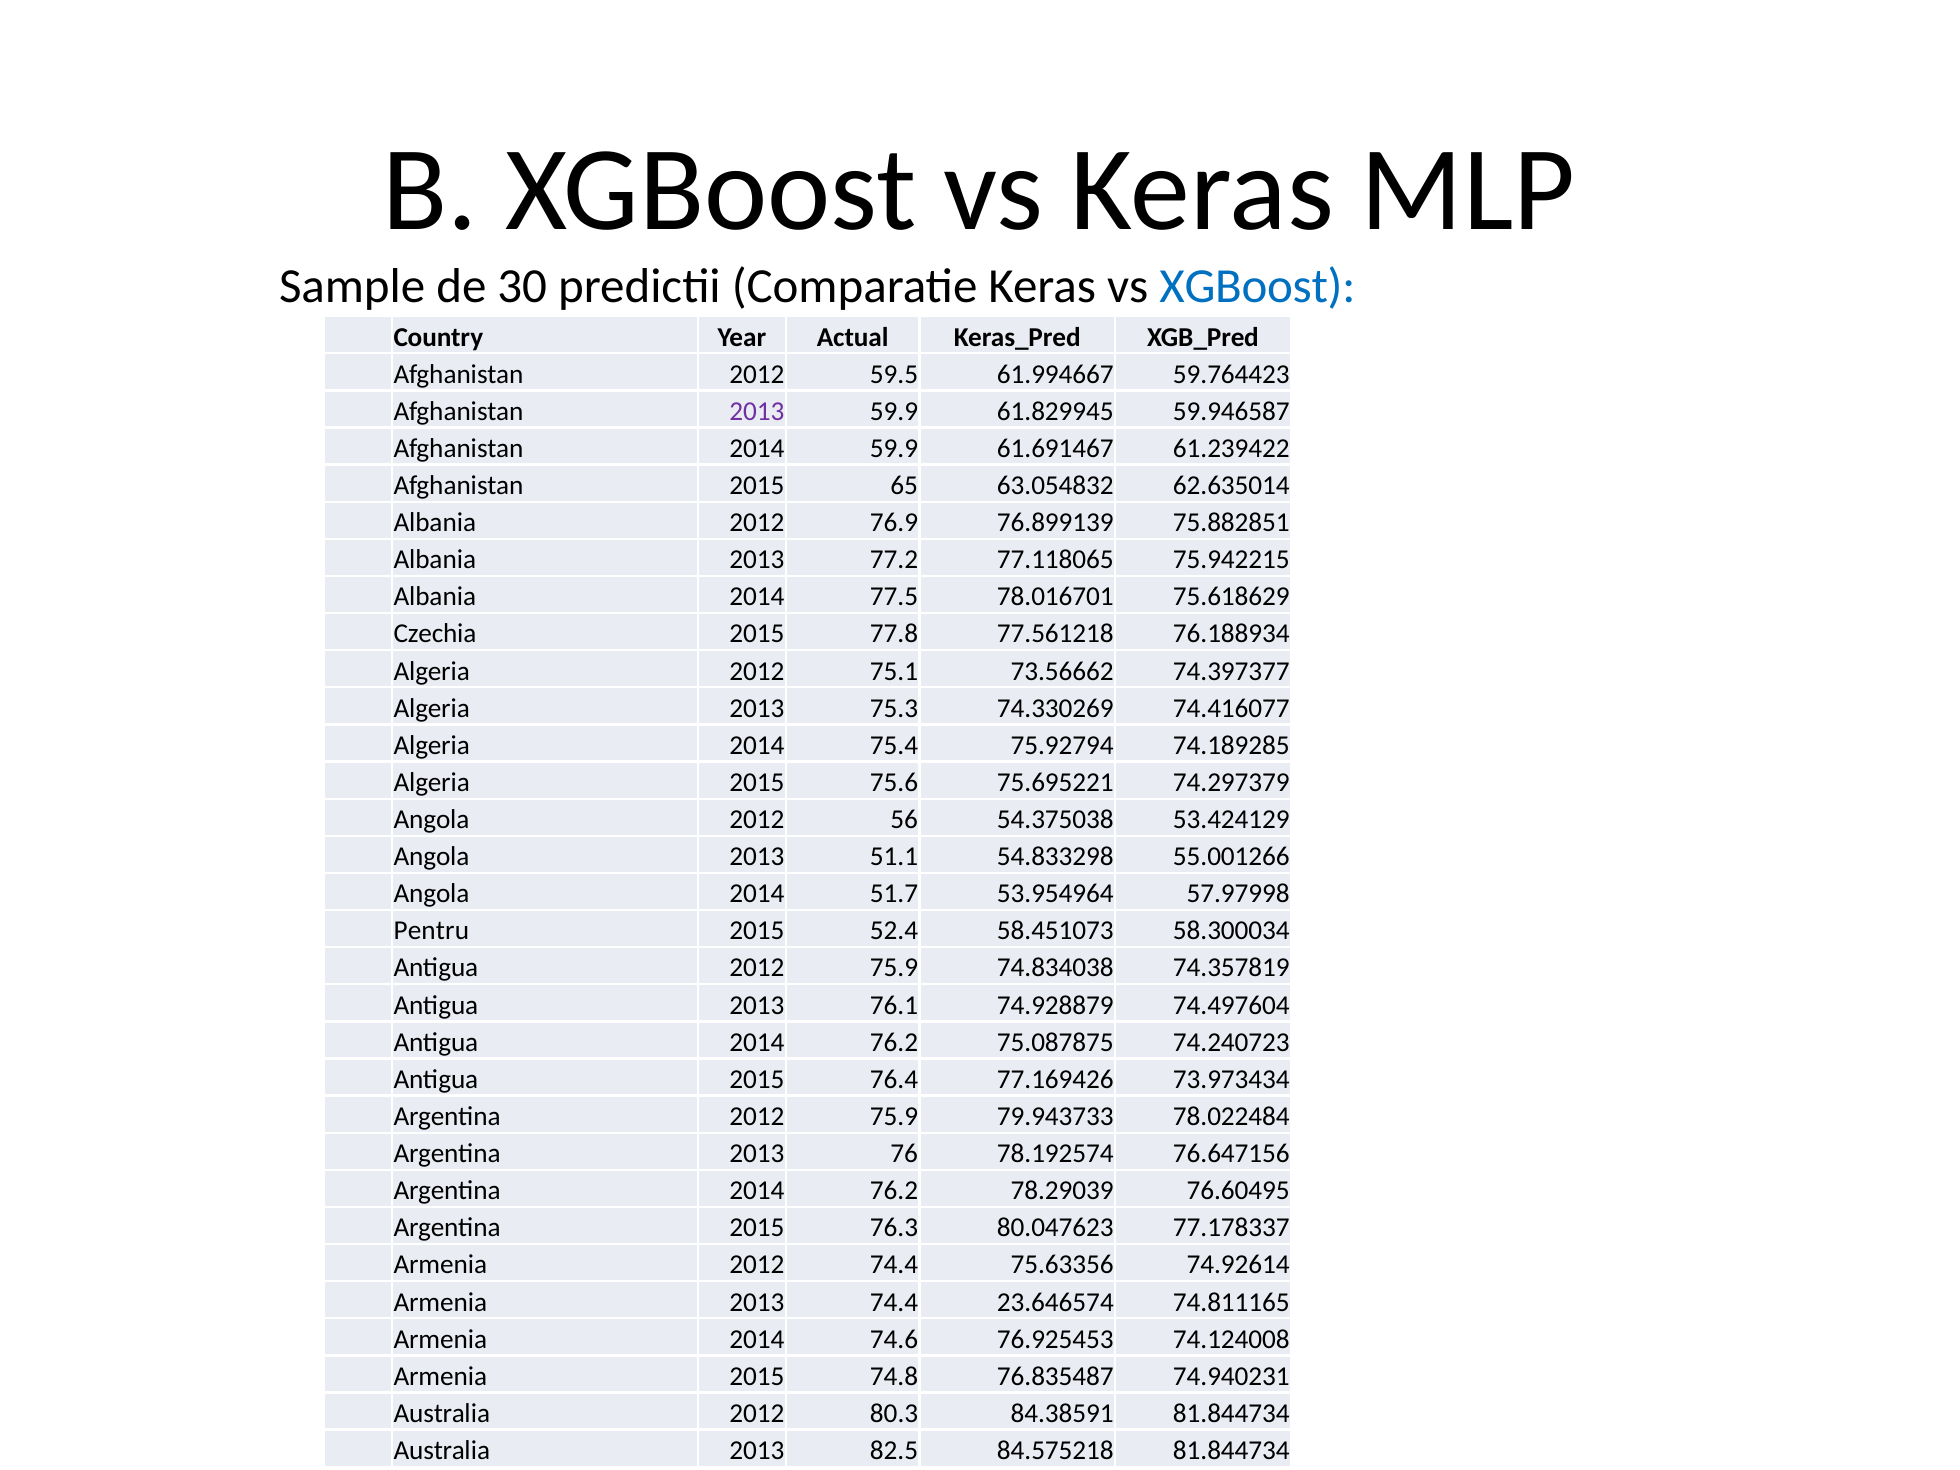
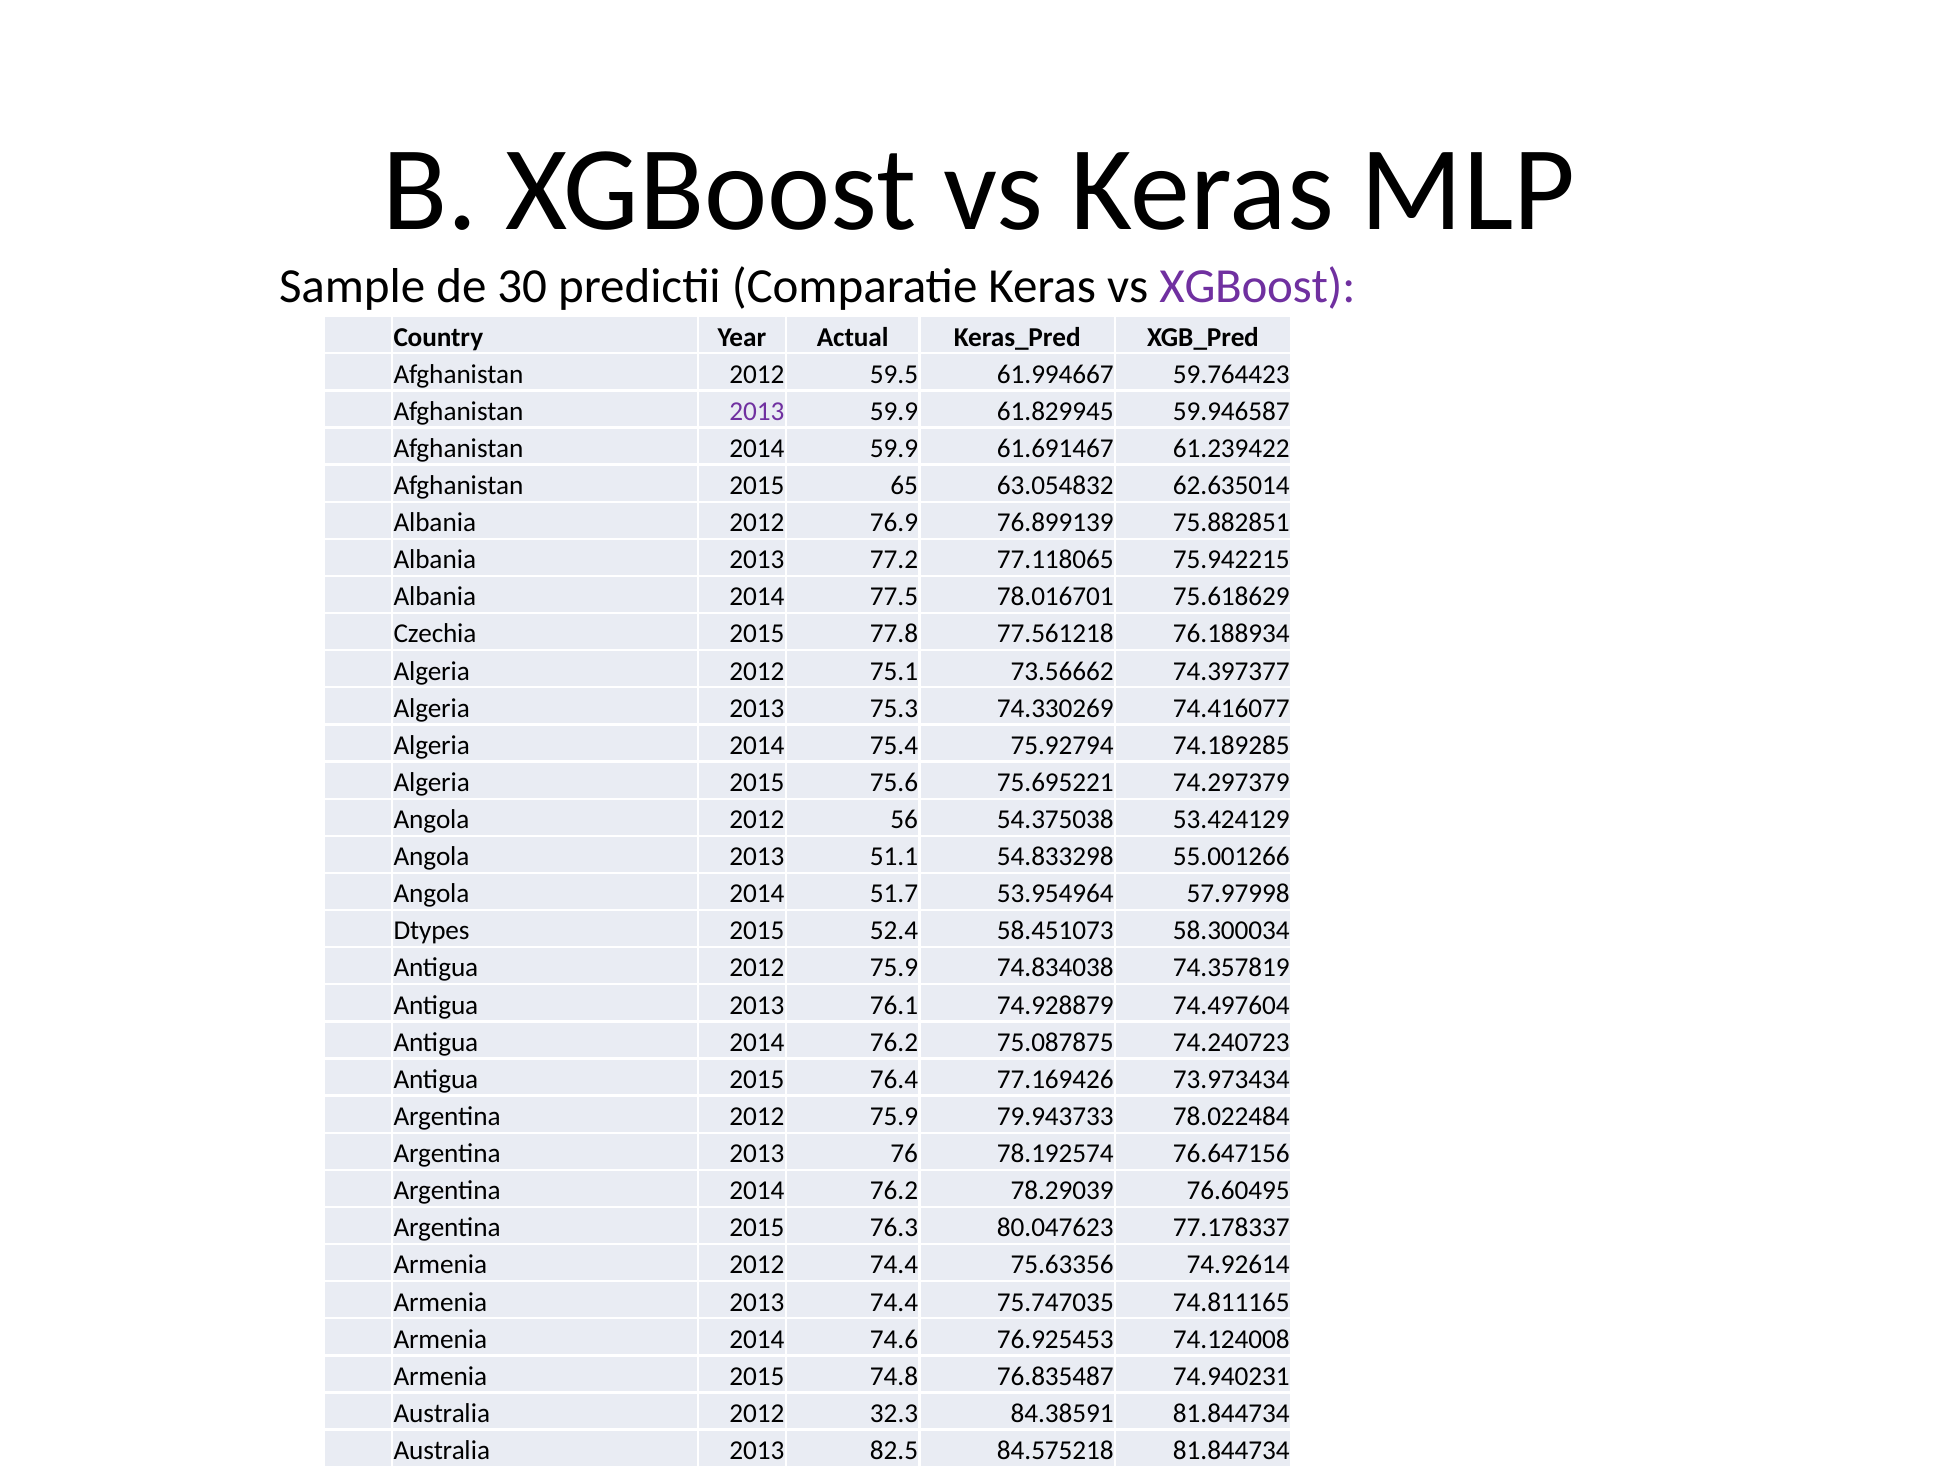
XGBoost at (1257, 286) colour: blue -> purple
Pentru: Pentru -> Dtypes
23.646574: 23.646574 -> 75.747035
80.3: 80.3 -> 32.3
